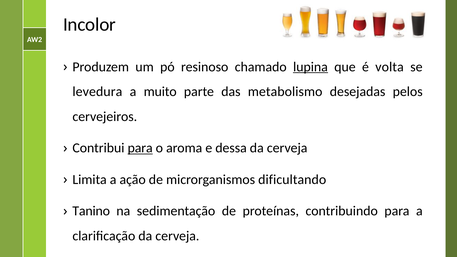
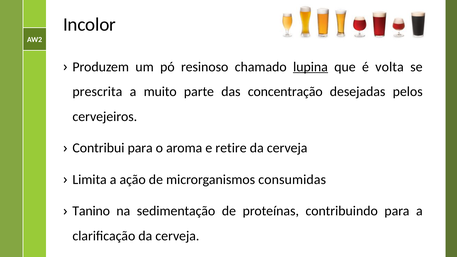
levedura: levedura -> prescrita
metabolismo: metabolismo -> concentração
para at (140, 148) underline: present -> none
dessa: dessa -> retire
dificultando: dificultando -> consumidas
